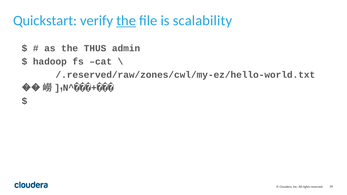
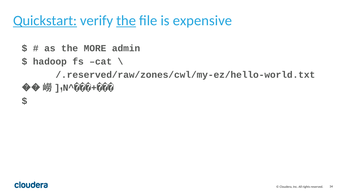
Quickstart underline: none -> present
scalability: scalability -> expensive
THUS: THUS -> MORE
